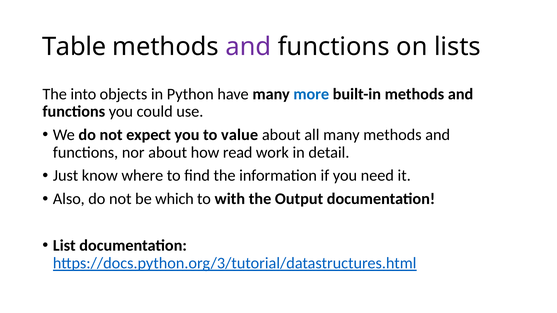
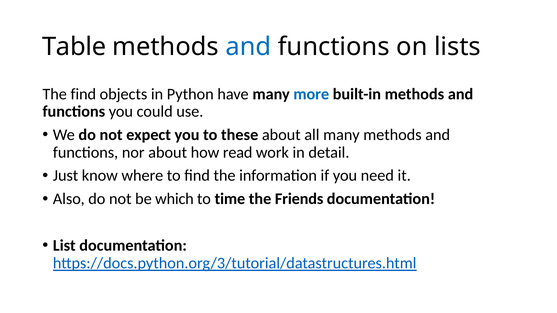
and at (248, 47) colour: purple -> blue
The into: into -> find
value: value -> these
with: with -> time
Output: Output -> Friends
